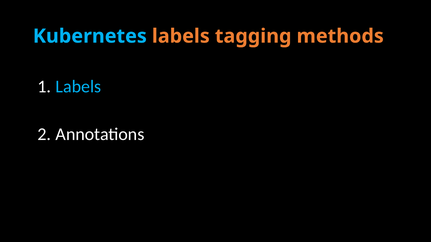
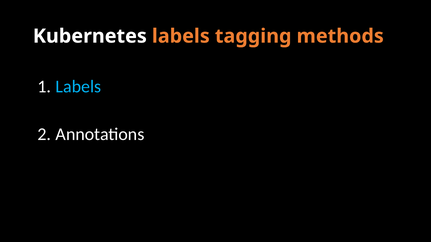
Kubernetes colour: light blue -> white
